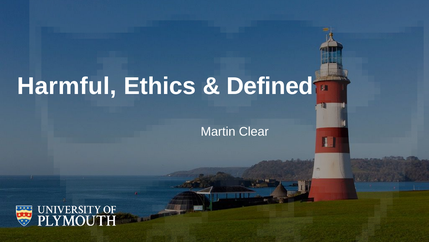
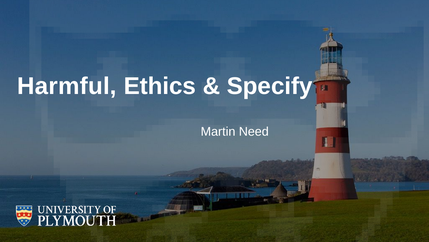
Defined: Defined -> Specify
Clear: Clear -> Need
